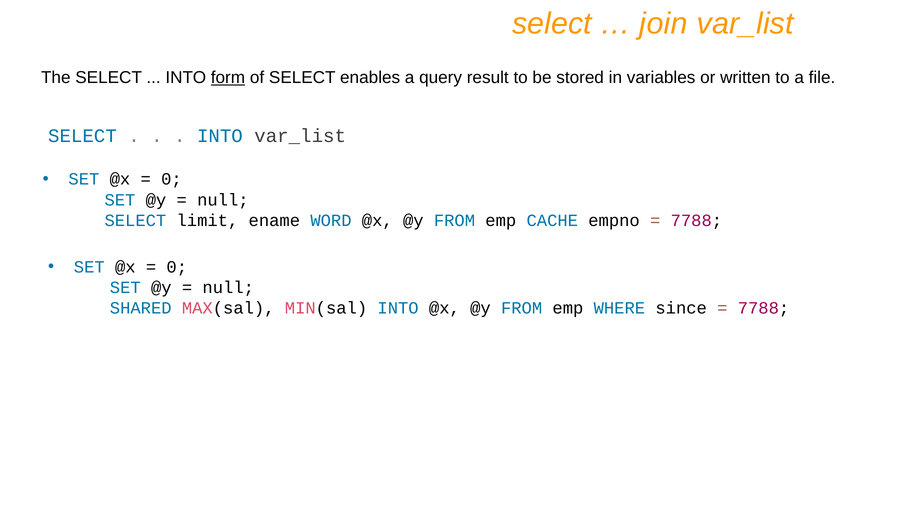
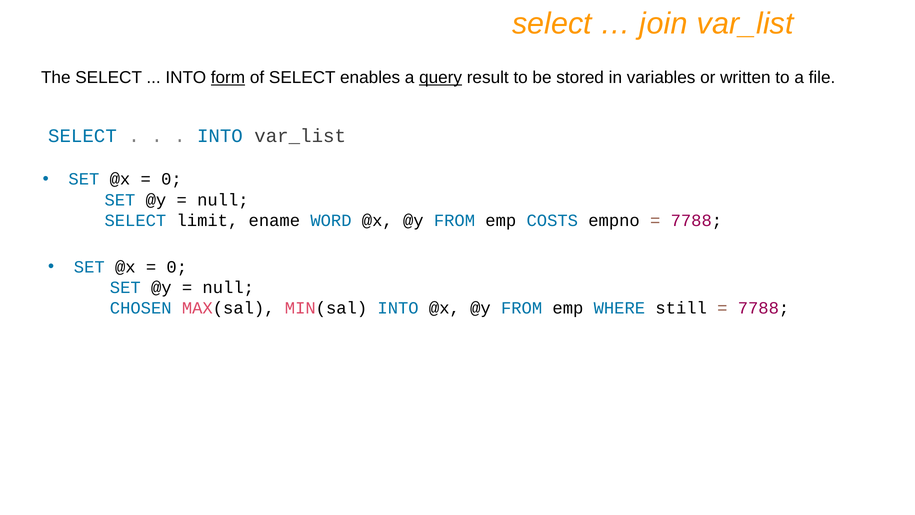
query underline: none -> present
CACHE: CACHE -> COSTS
SHARED: SHARED -> CHOSEN
since: since -> still
